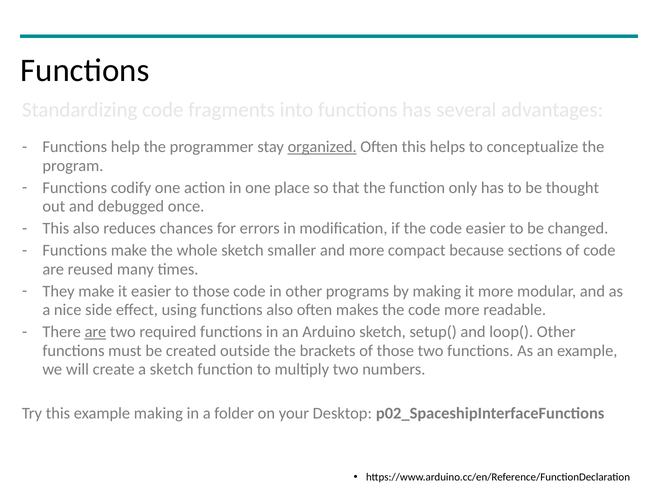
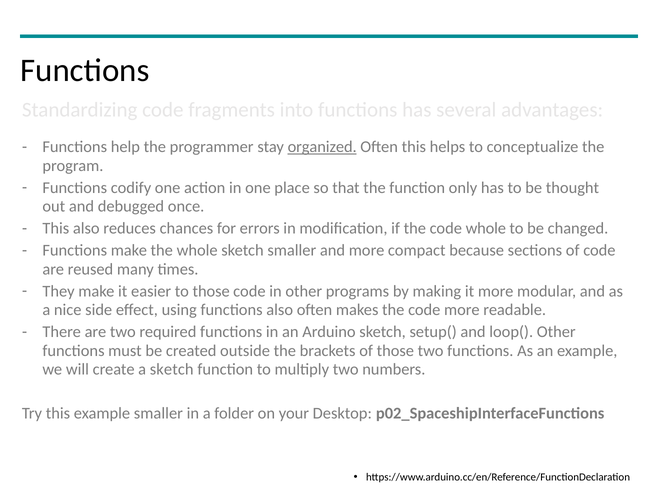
code easier: easier -> whole
are at (95, 332) underline: present -> none
example making: making -> smaller
